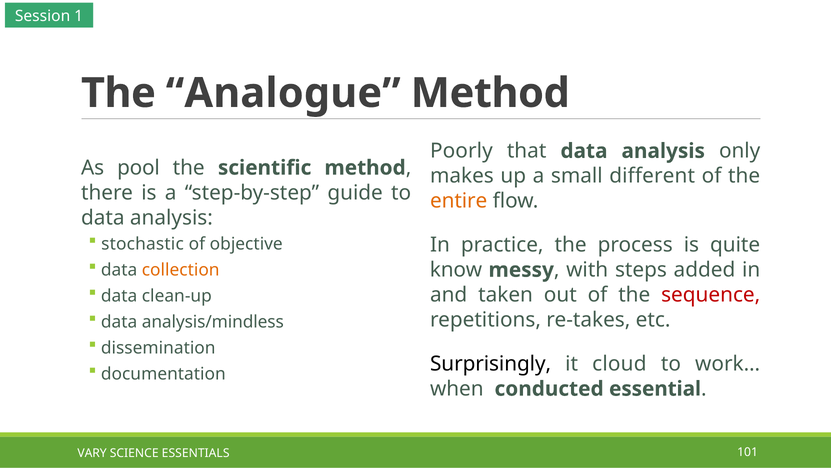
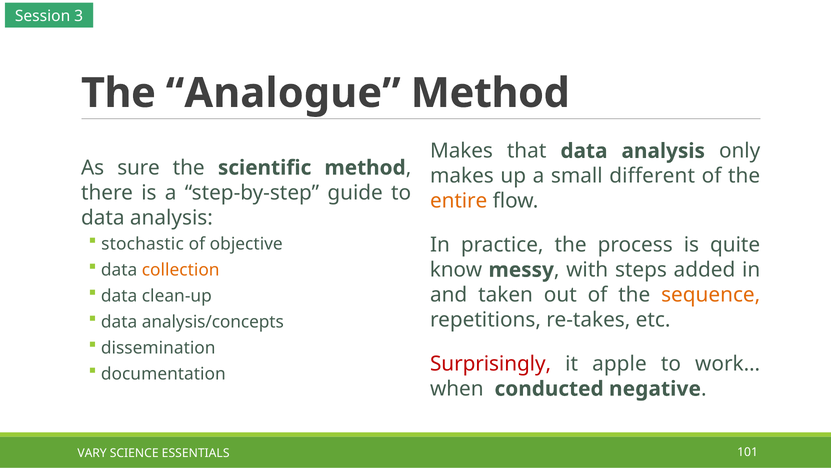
1: 1 -> 3
Poorly at (461, 151): Poorly -> Makes
pool: pool -> sure
sequence colour: red -> orange
analysis/mindless: analysis/mindless -> analysis/concepts
Surprisingly colour: black -> red
cloud: cloud -> apple
essential: essential -> negative
